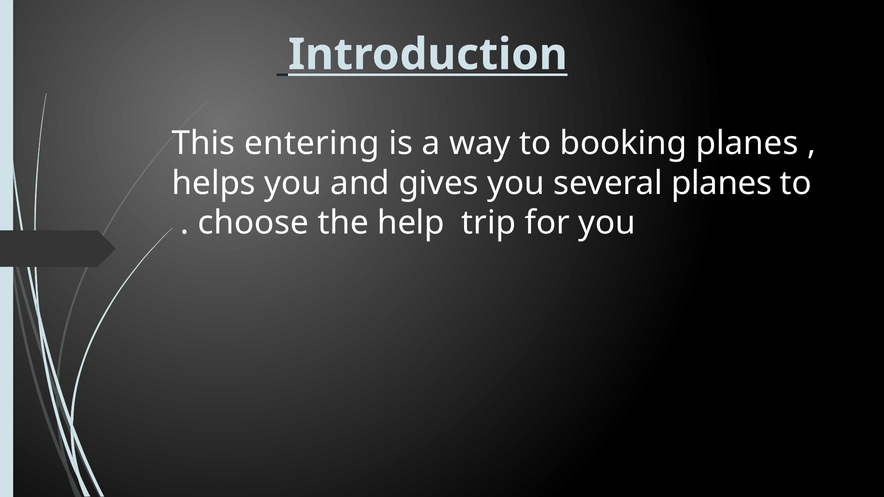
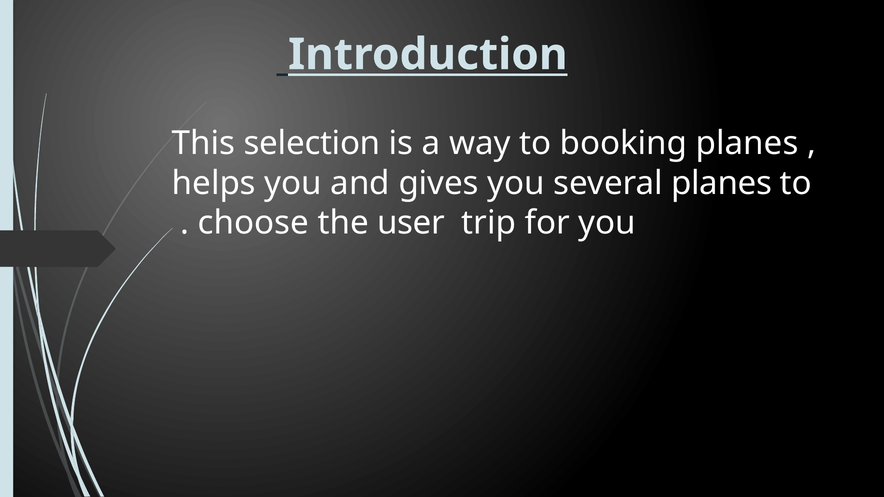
entering: entering -> selection
help: help -> user
